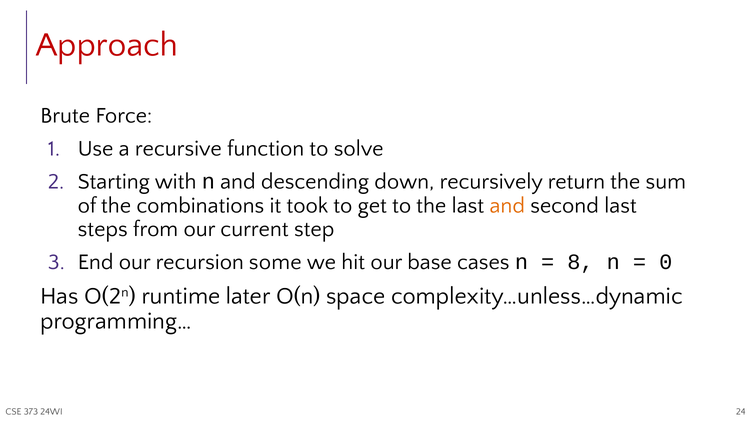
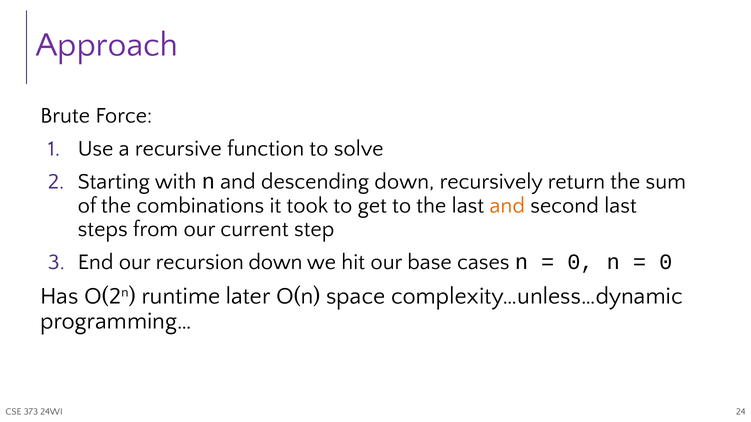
Approach colour: red -> purple
recursion some: some -> down
8 at (580, 262): 8 -> 0
